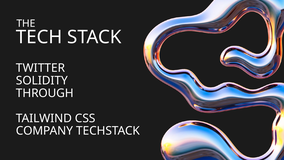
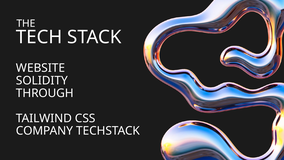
TWITTER: TWITTER -> WEBSITE
